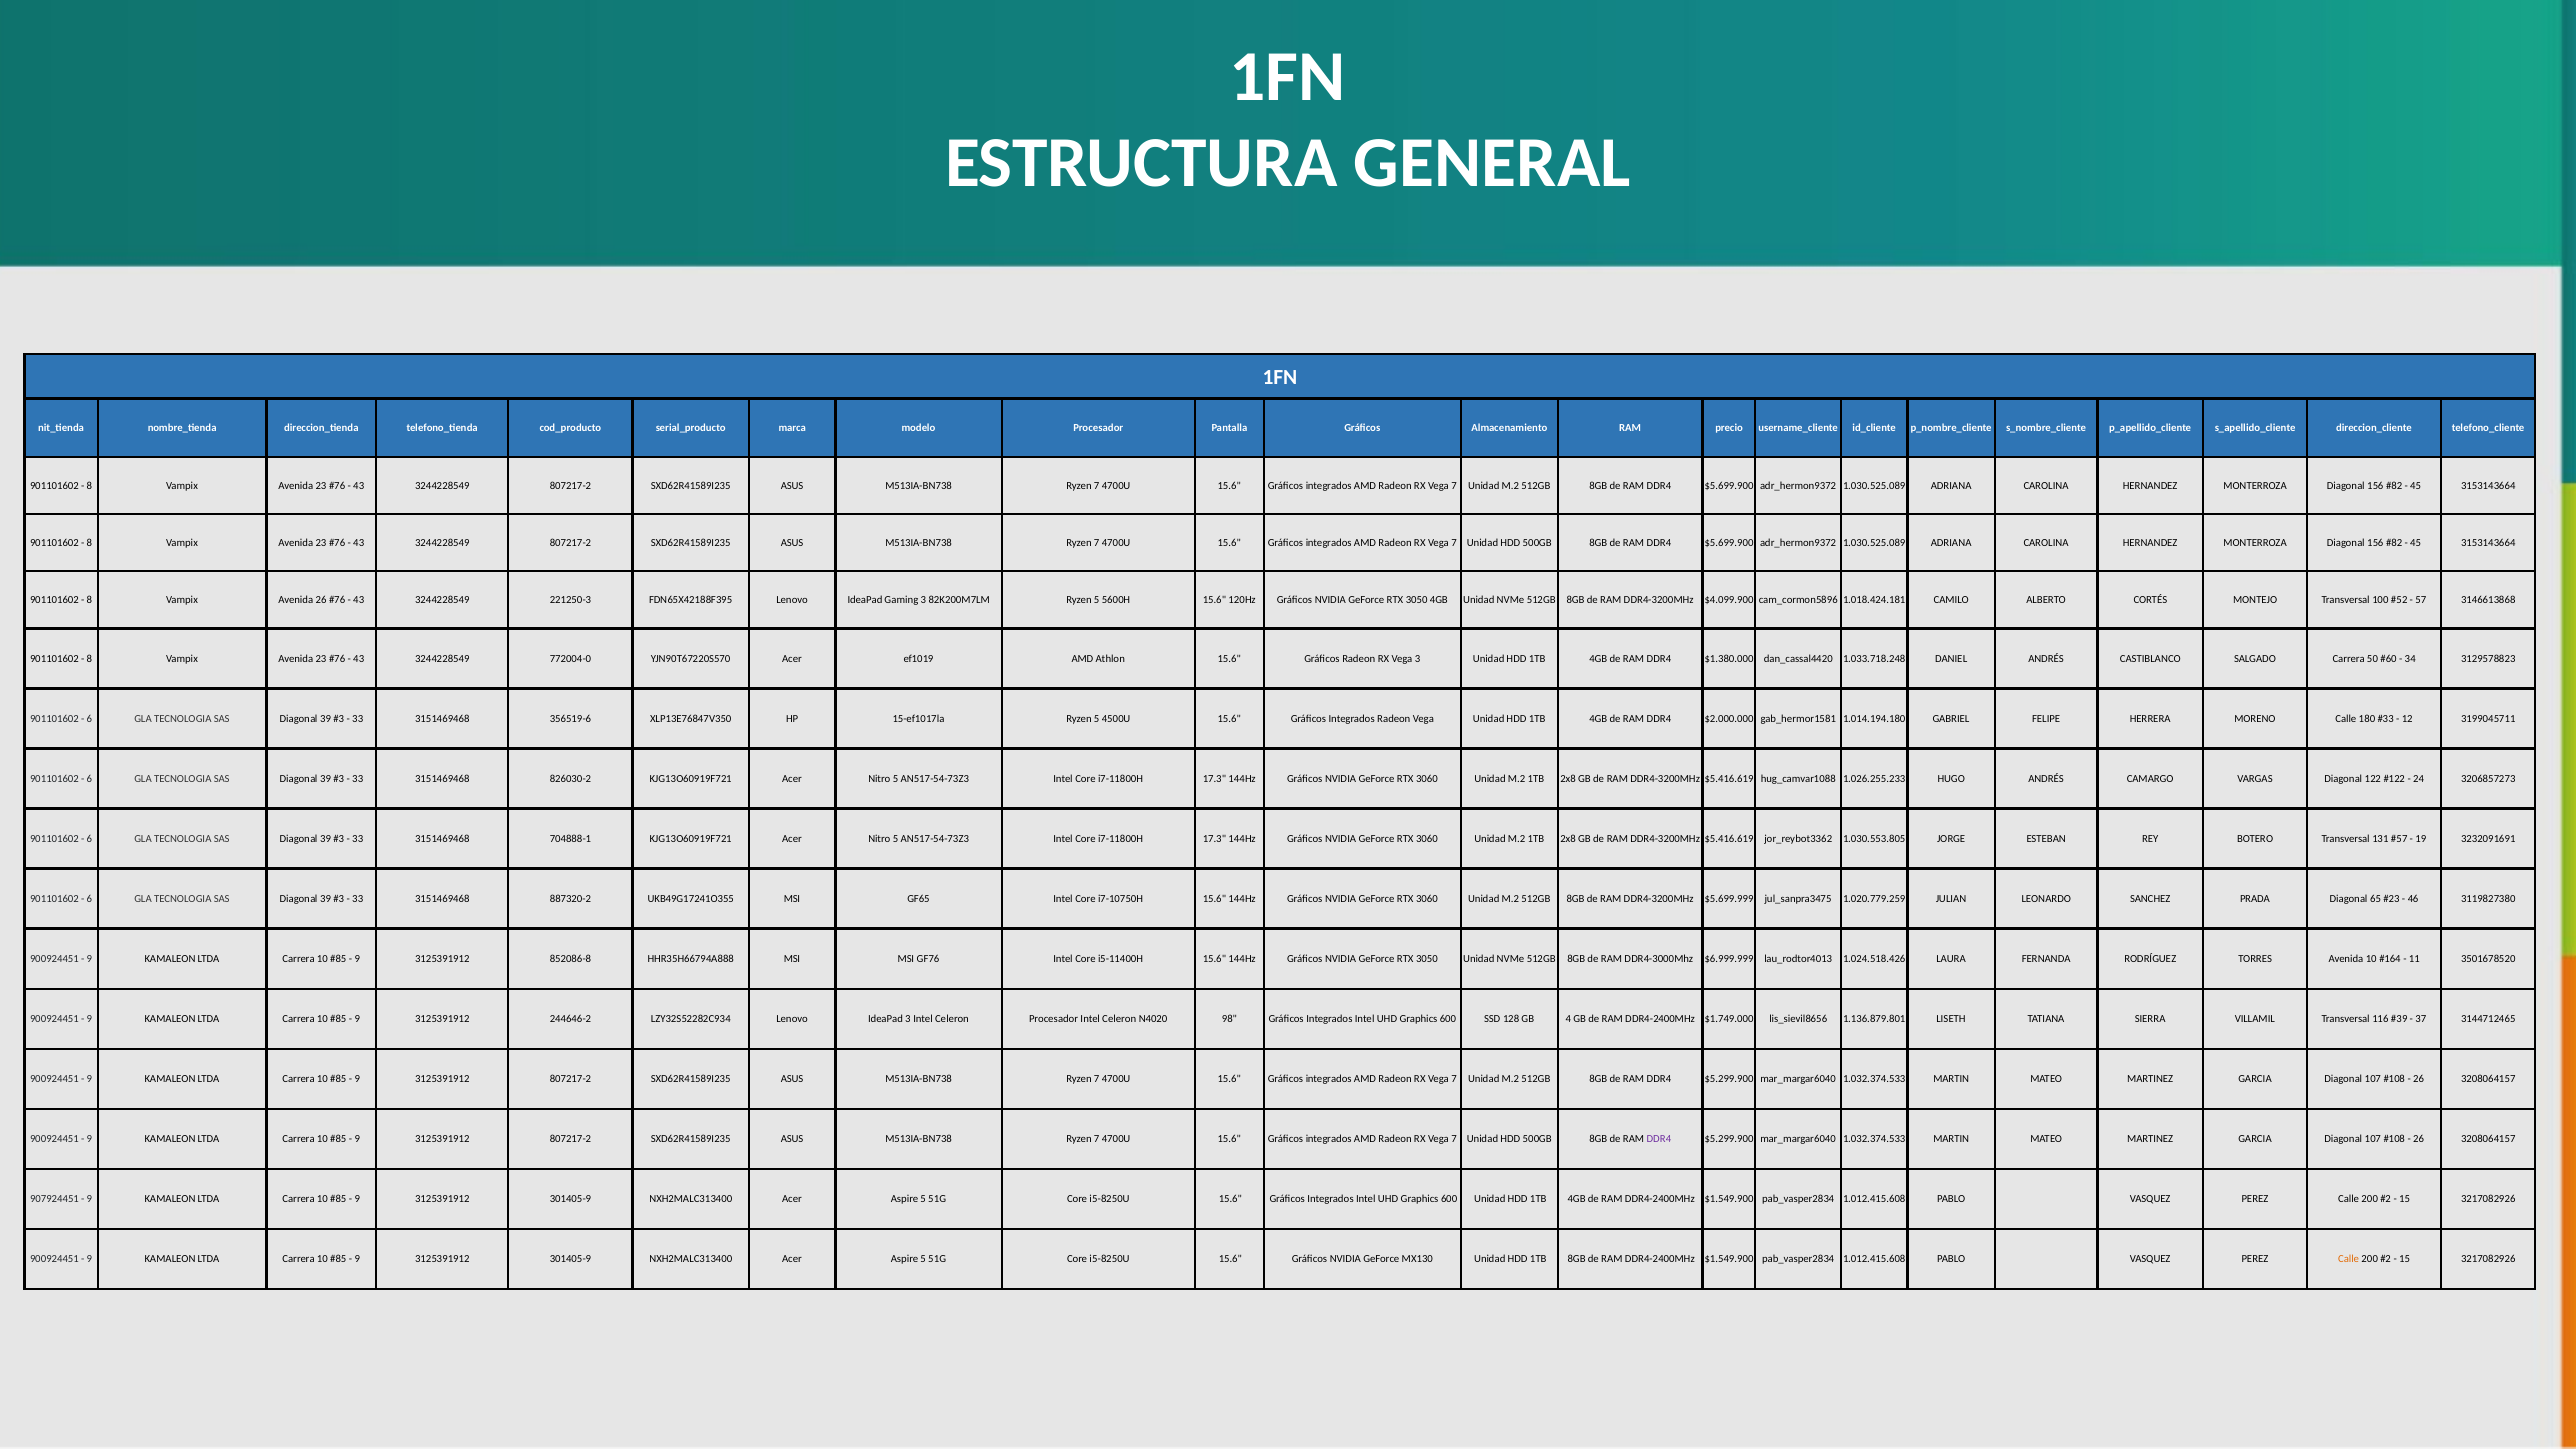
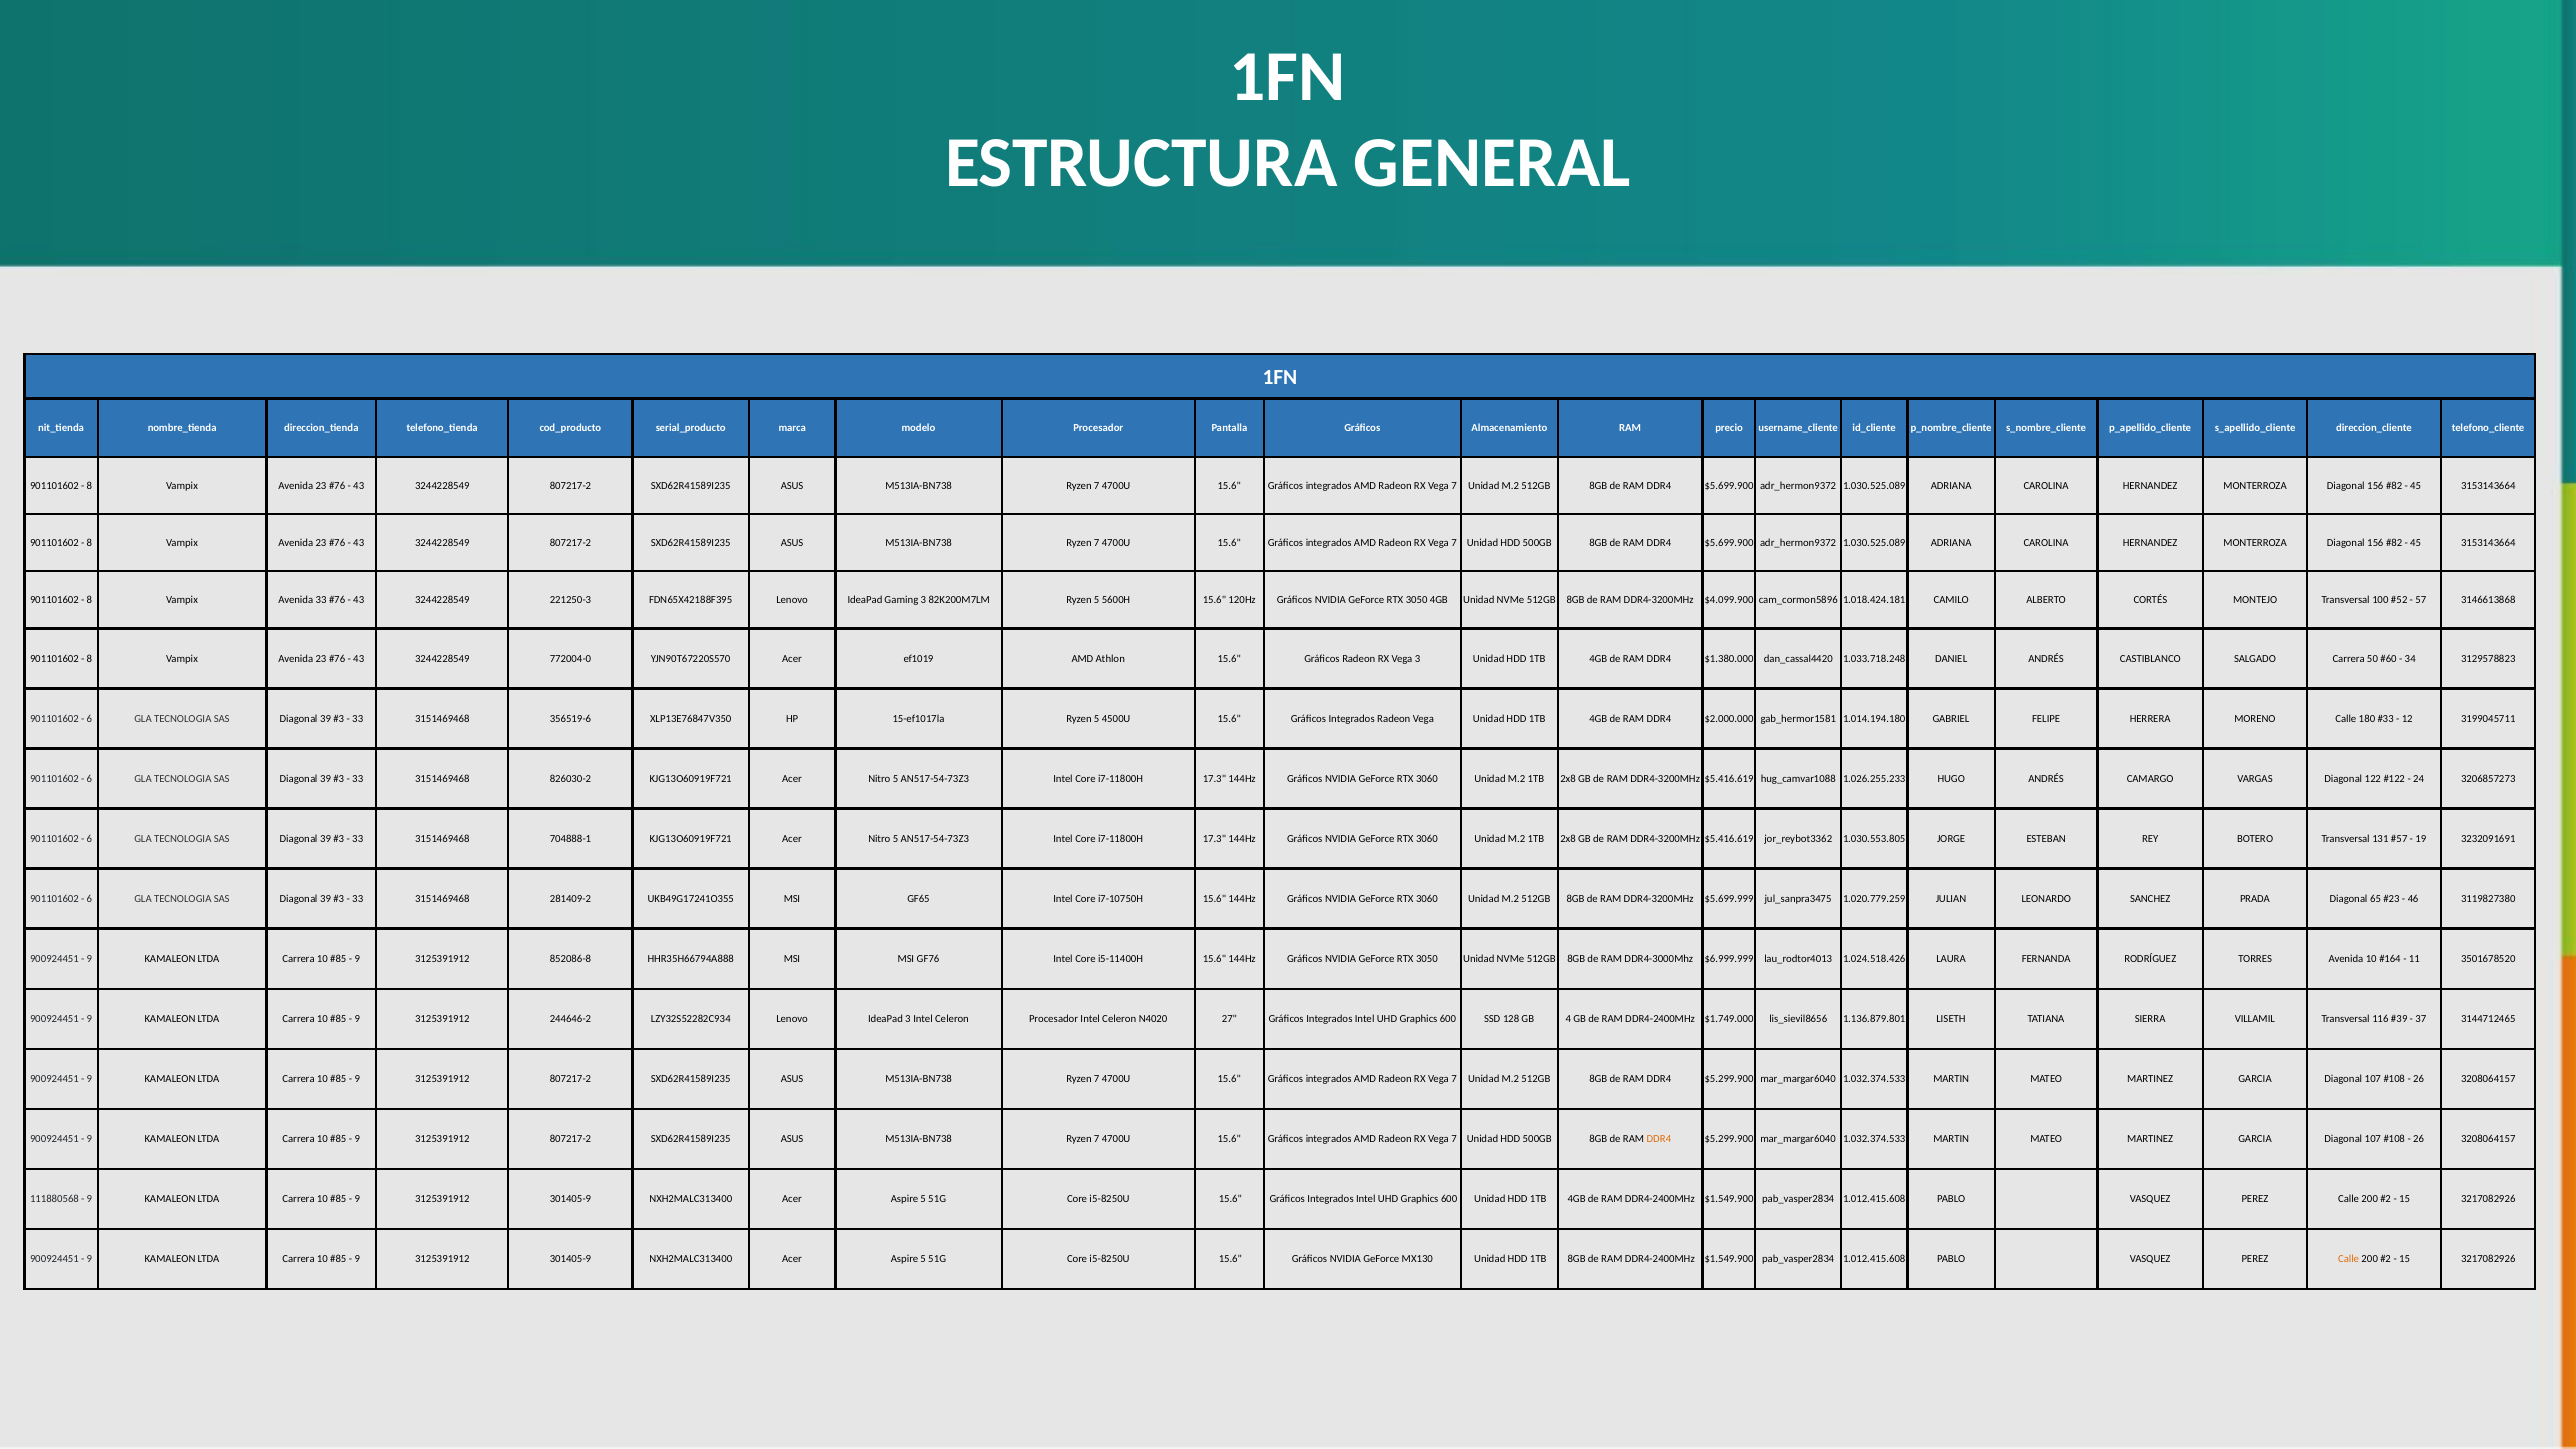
Avenida 26: 26 -> 33
887320-2: 887320-2 -> 281409-2
98: 98 -> 27
DDR4 at (1659, 1139) colour: purple -> orange
907924451: 907924451 -> 111880568
